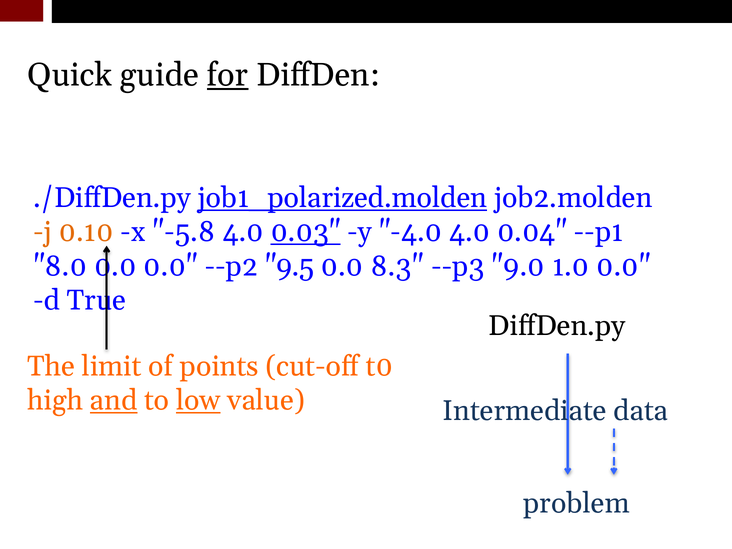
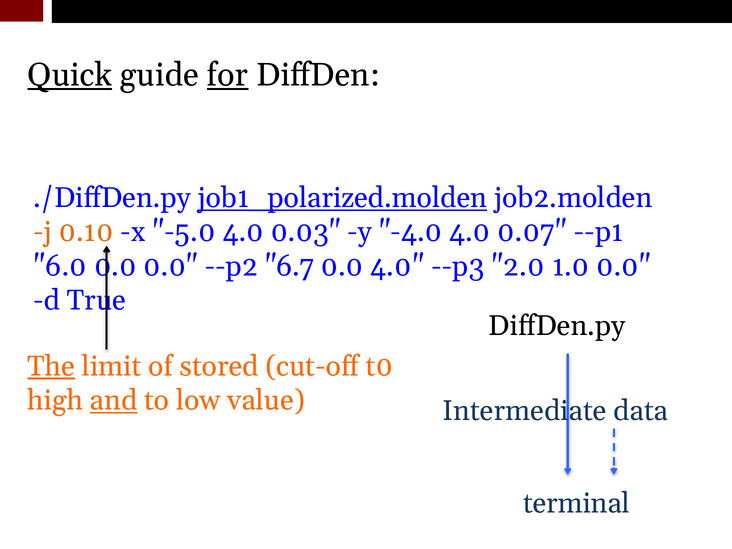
Quick underline: none -> present
-5.8: -5.8 -> -5.0
0.03 underline: present -> none
0.04: 0.04 -> 0.07
8.0: 8.0 -> 6.0
9.5: 9.5 -> 6.7
0.0 8.3: 8.3 -> 4.0
9.0: 9.0 -> 2.0
The underline: none -> present
points: points -> stored
low underline: present -> none
problem: problem -> terminal
